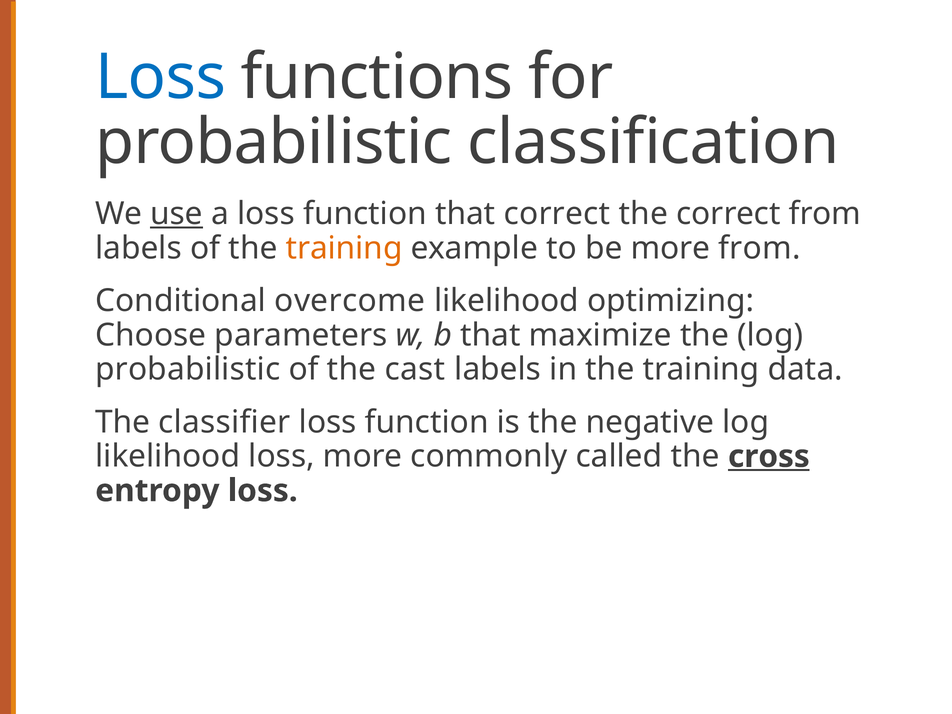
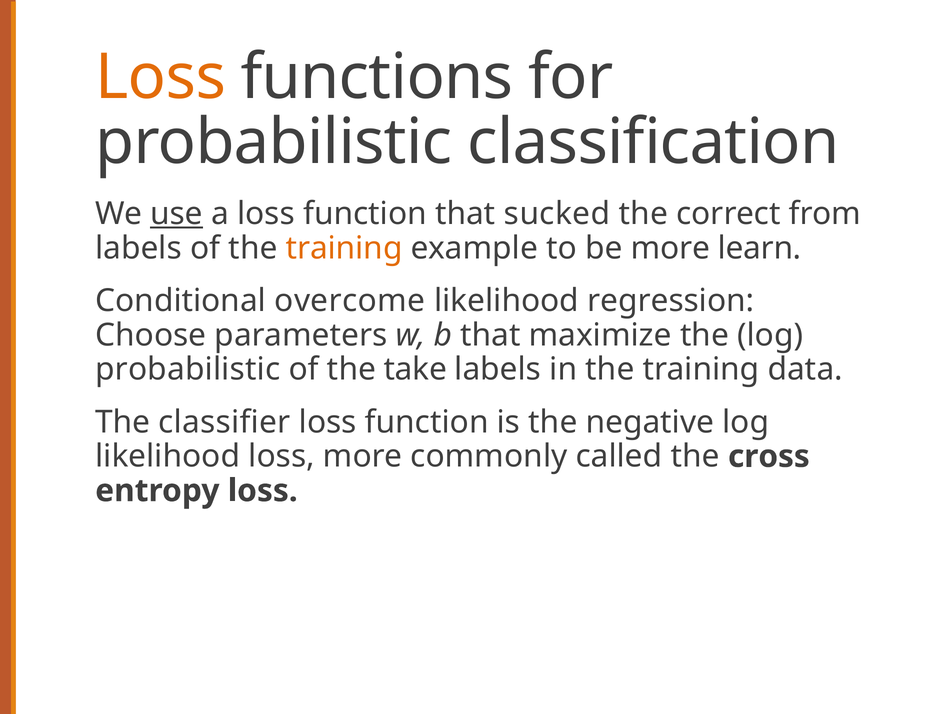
Loss at (161, 77) colour: blue -> orange
that correct: correct -> sucked
more from: from -> learn
optimizing: optimizing -> regression
cast: cast -> take
cross underline: present -> none
